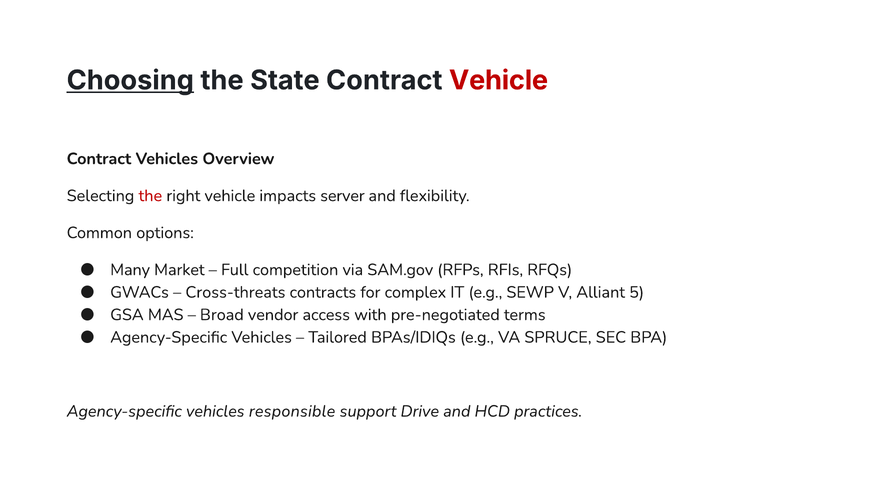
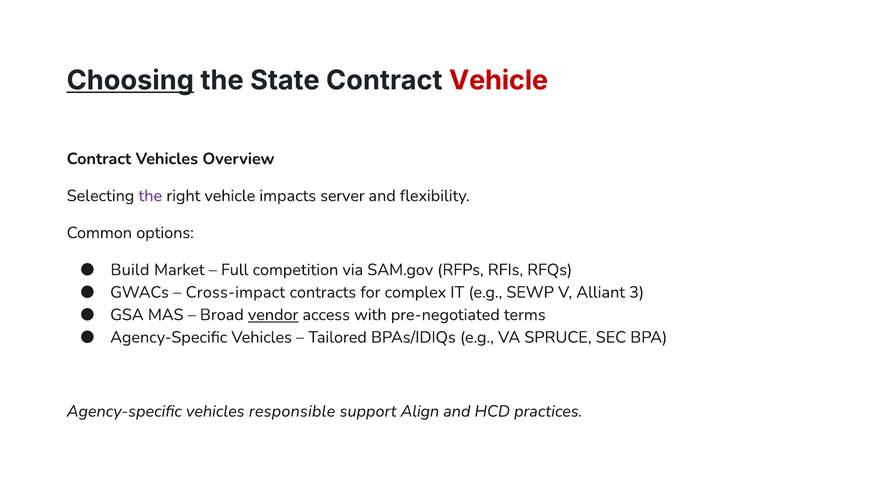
the at (150, 196) colour: red -> purple
Many: Many -> Build
Cross-threats: Cross-threats -> Cross-impact
5: 5 -> 3
vendor underline: none -> present
Drive: Drive -> Align
